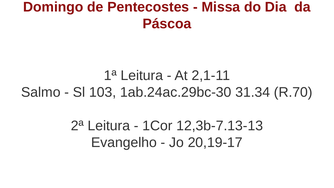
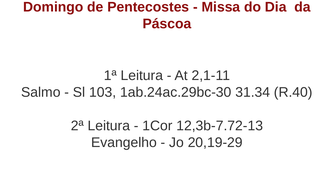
R.70: R.70 -> R.40
12,3b-7.13-13: 12,3b-7.13-13 -> 12,3b-7.72-13
20,19-17: 20,19-17 -> 20,19-29
